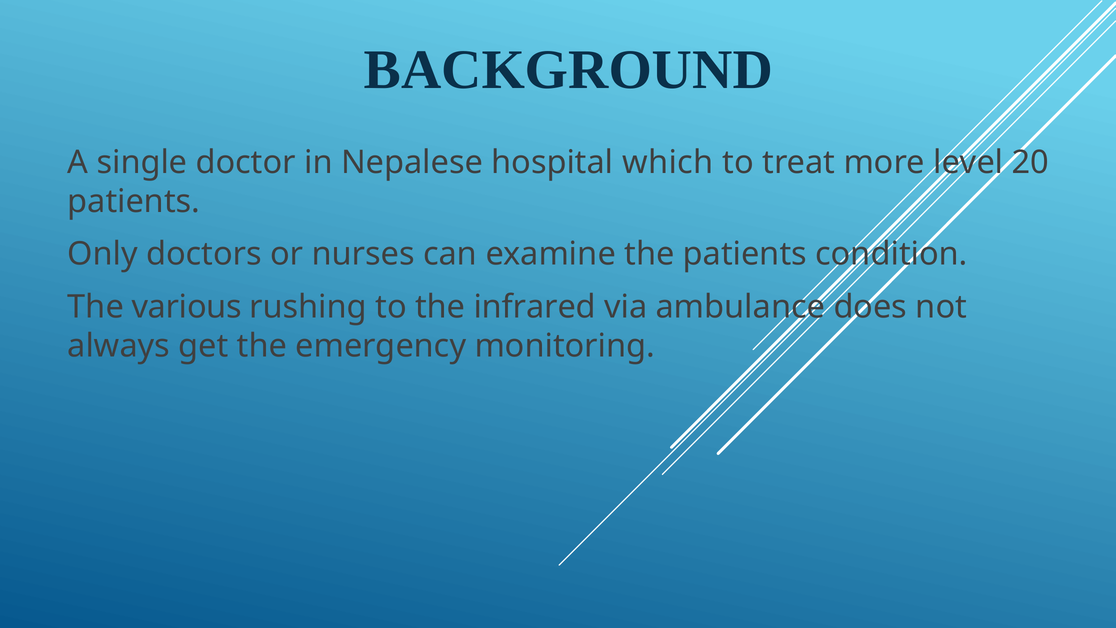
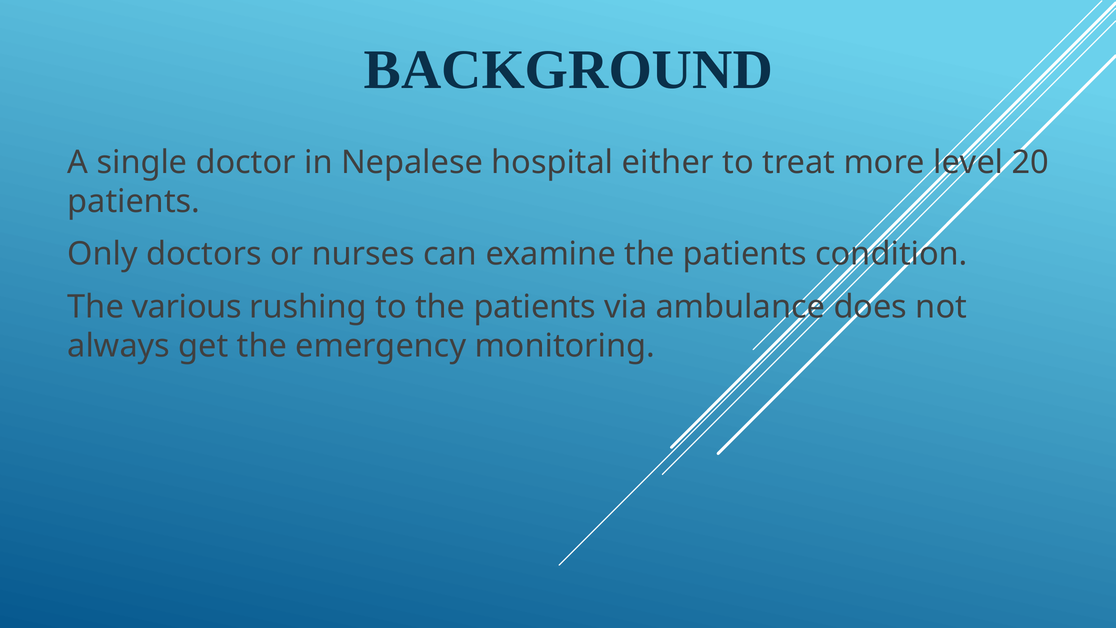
which: which -> either
to the infrared: infrared -> patients
